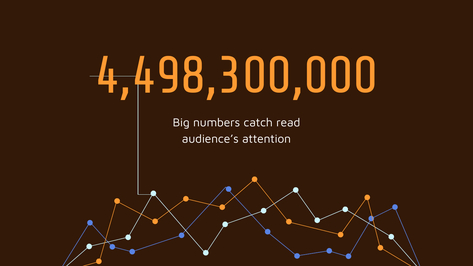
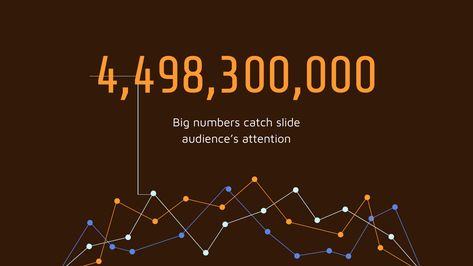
read: read -> slide
